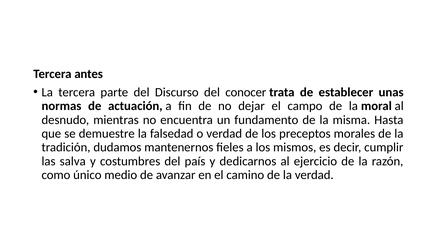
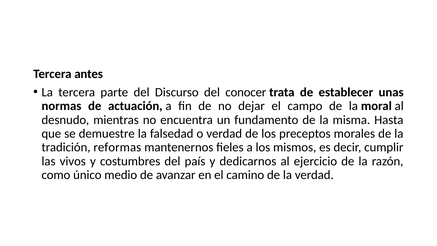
dudamos: dudamos -> reformas
salva: salva -> vivos
